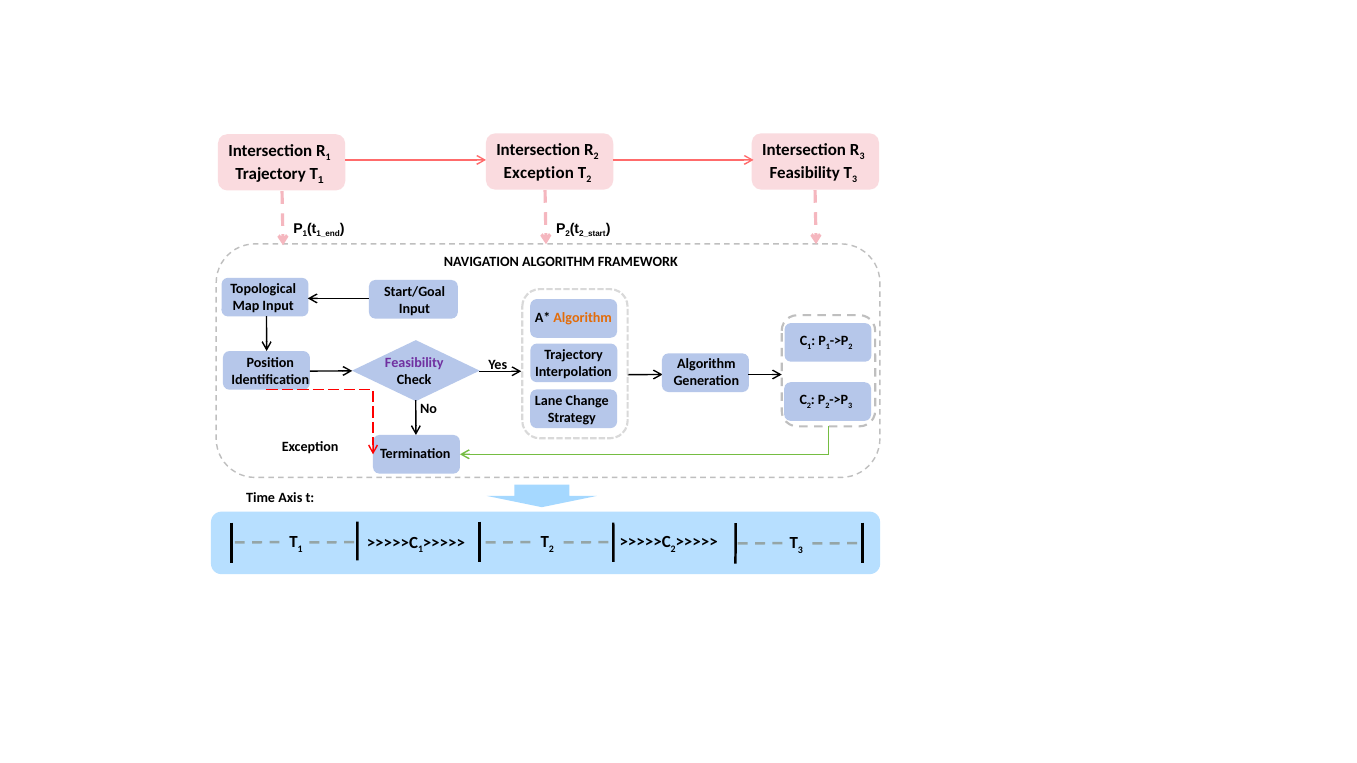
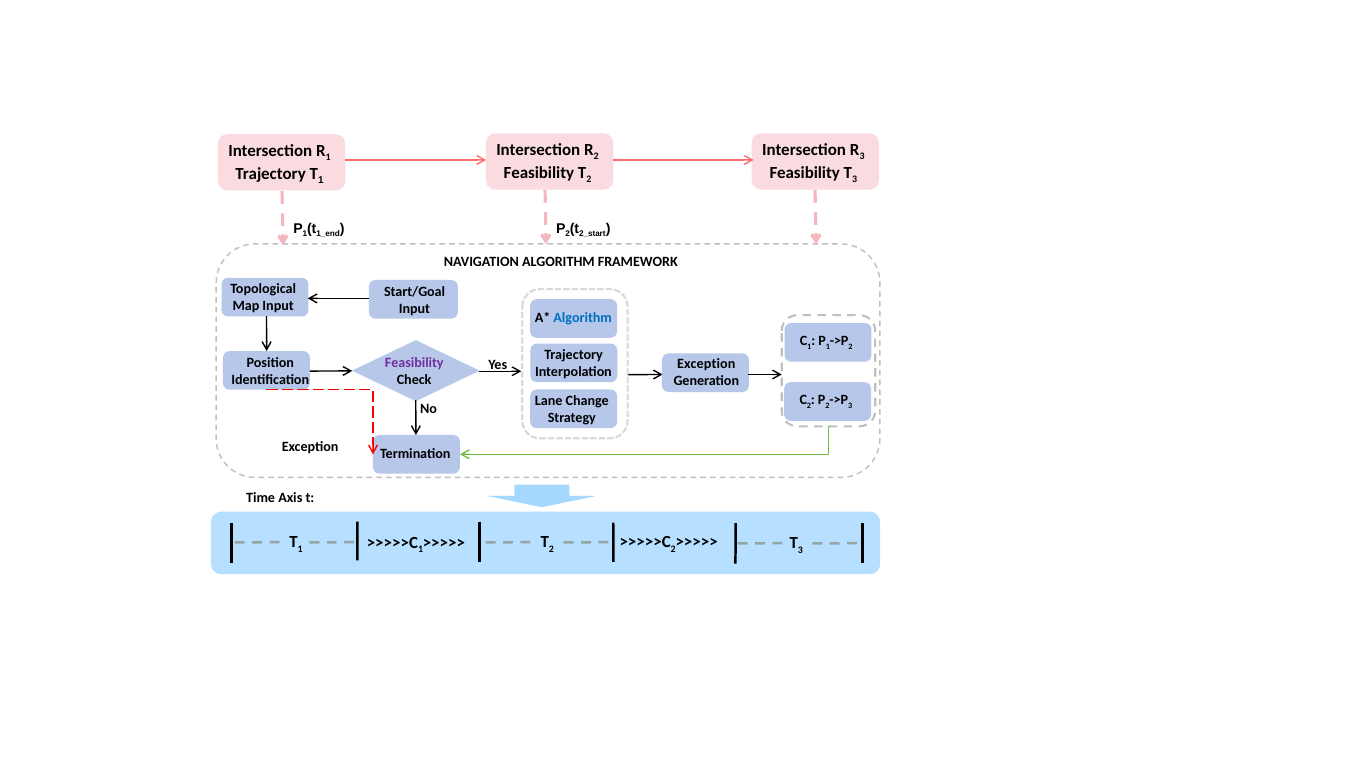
Exception at (539, 173): Exception -> Feasibility
Algorithm at (583, 318) colour: orange -> blue
Algorithm at (706, 364): Algorithm -> Exception
